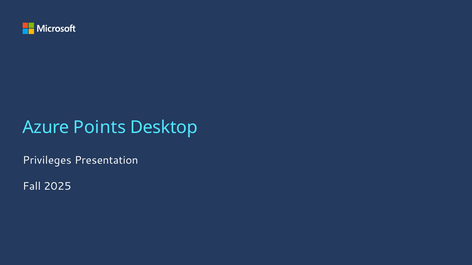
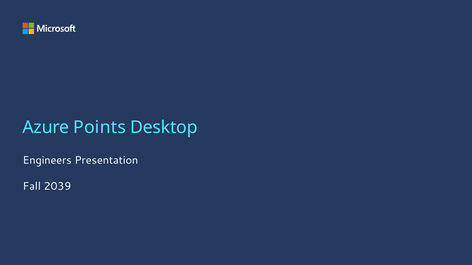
Privileges: Privileges -> Engineers
2025: 2025 -> 2039
